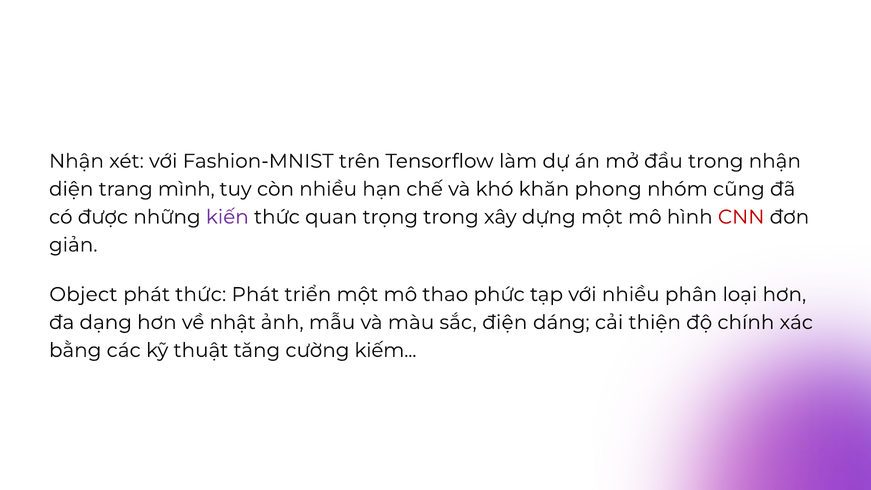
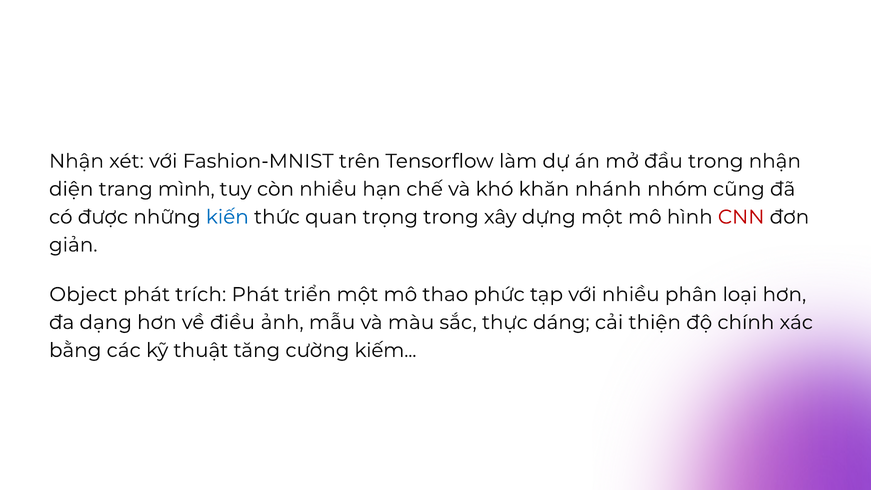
phong: phong -> nhánh
kiến colour: purple -> blue
phát thức: thức -> trích
nhật: nhật -> điều
điện: điện -> thực
